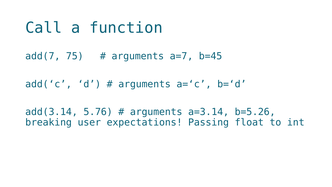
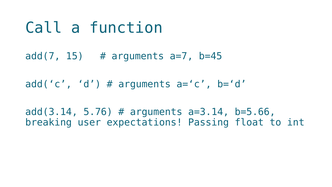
75: 75 -> 15
b=5.26: b=5.26 -> b=5.66
